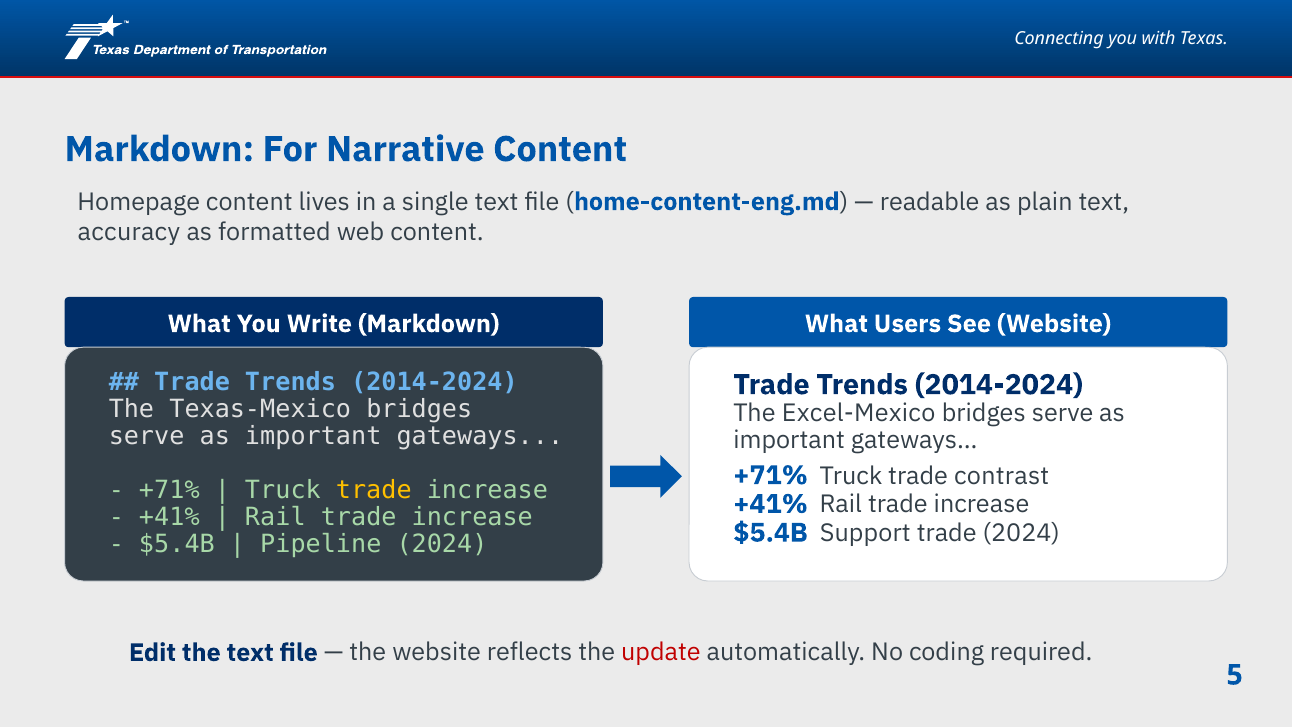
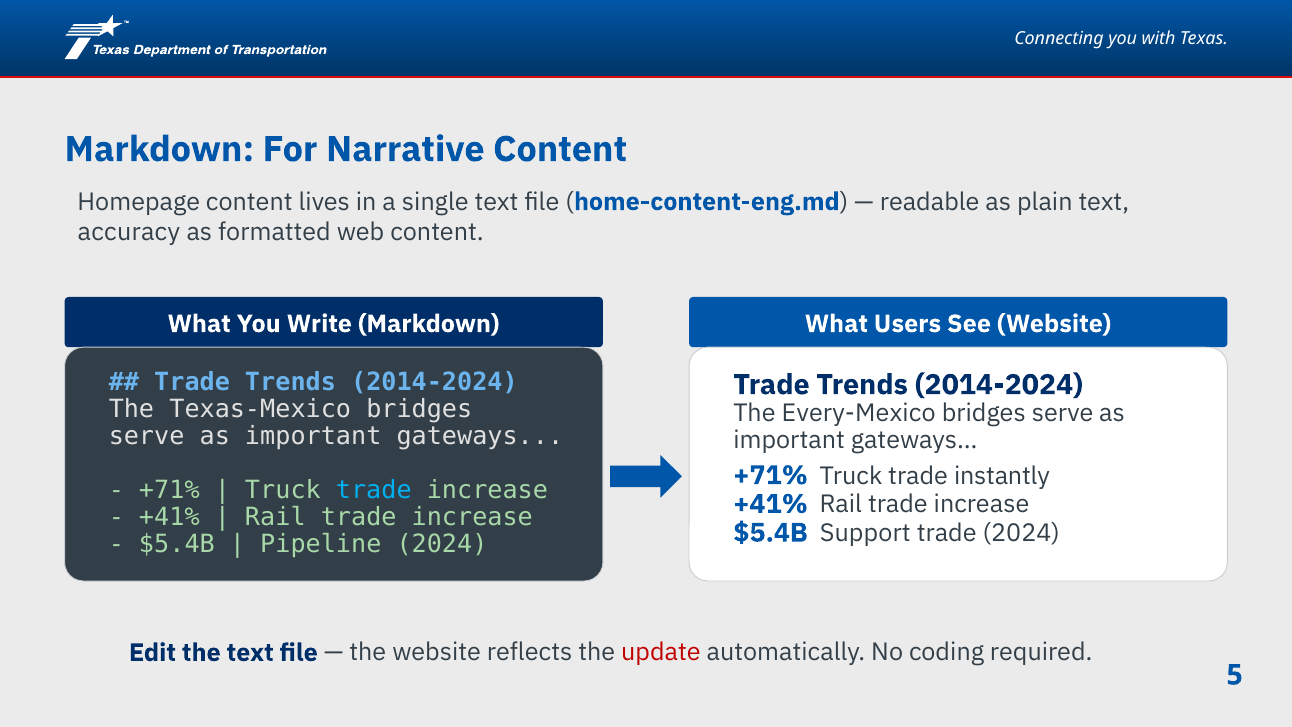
Excel-Mexico: Excel-Mexico -> Every-Mexico
contrast: contrast -> instantly
trade at (374, 490) colour: yellow -> light blue
